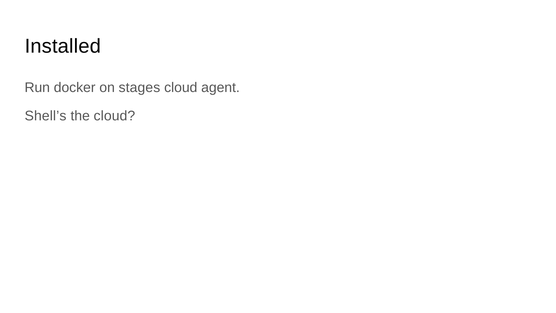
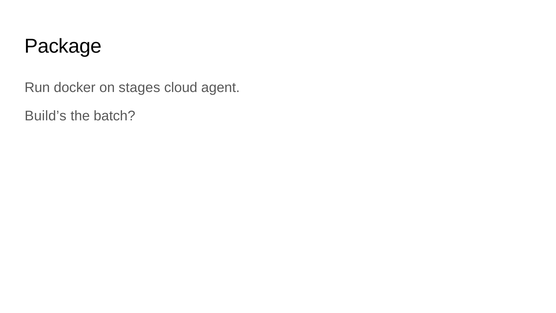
Installed: Installed -> Package
Shell’s: Shell’s -> Build’s
the cloud: cloud -> batch
